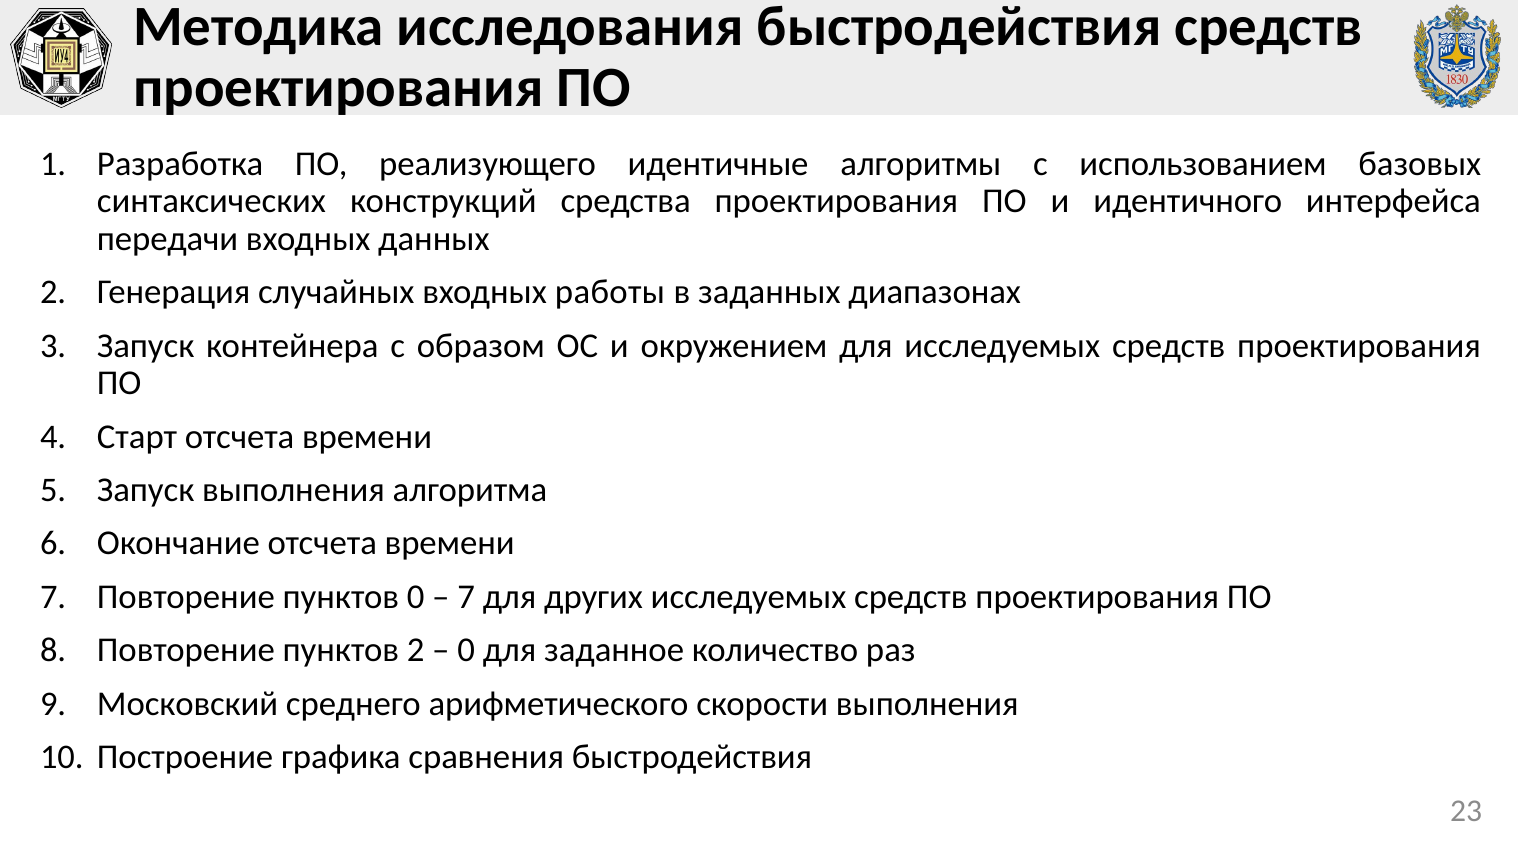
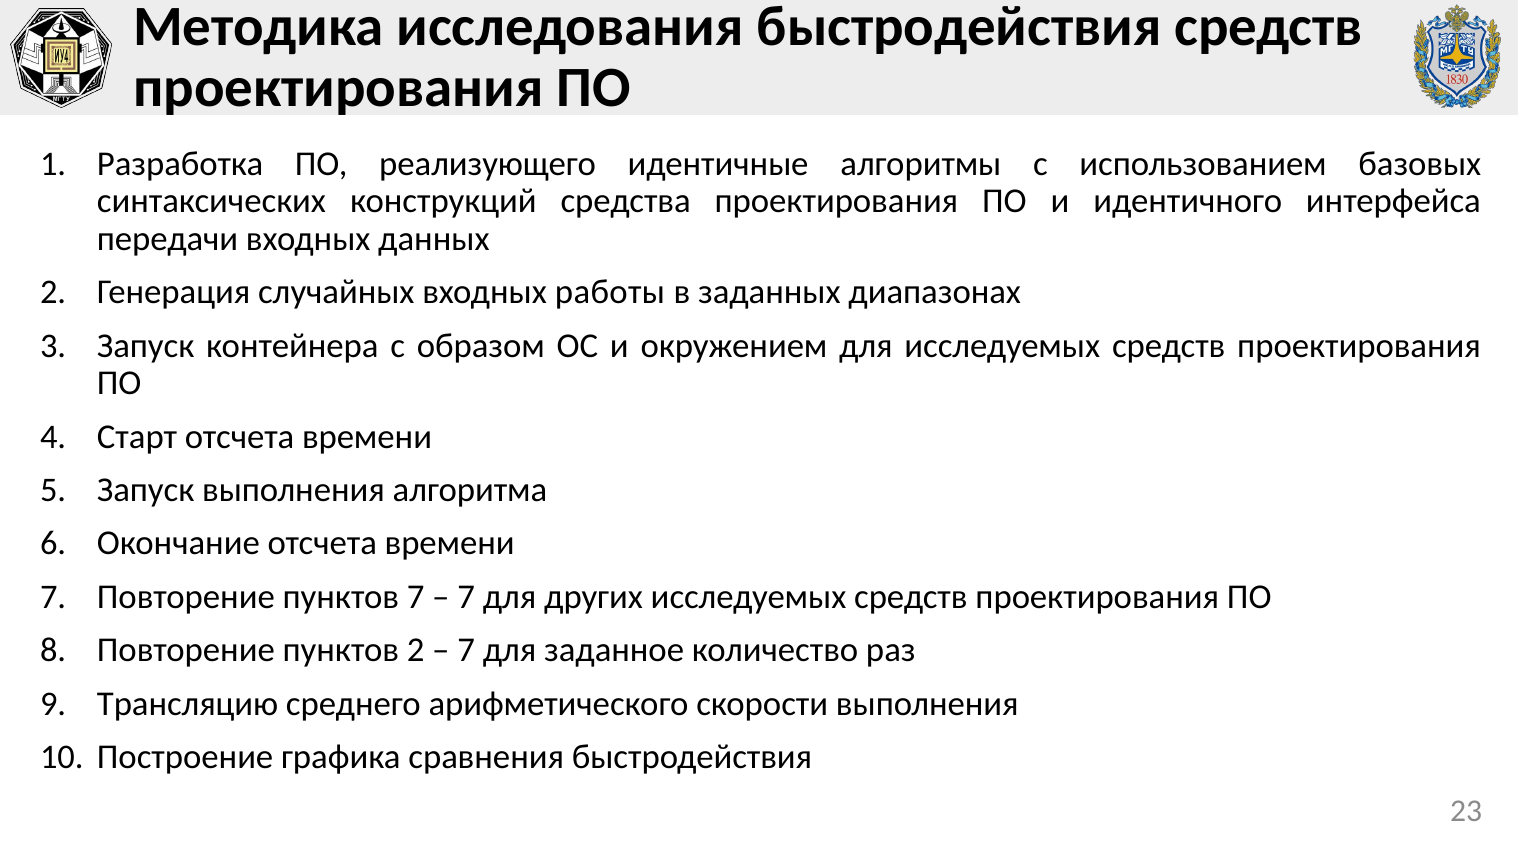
пунктов 0: 0 -> 7
0 at (466, 650): 0 -> 7
Московский: Московский -> Трансляцию
